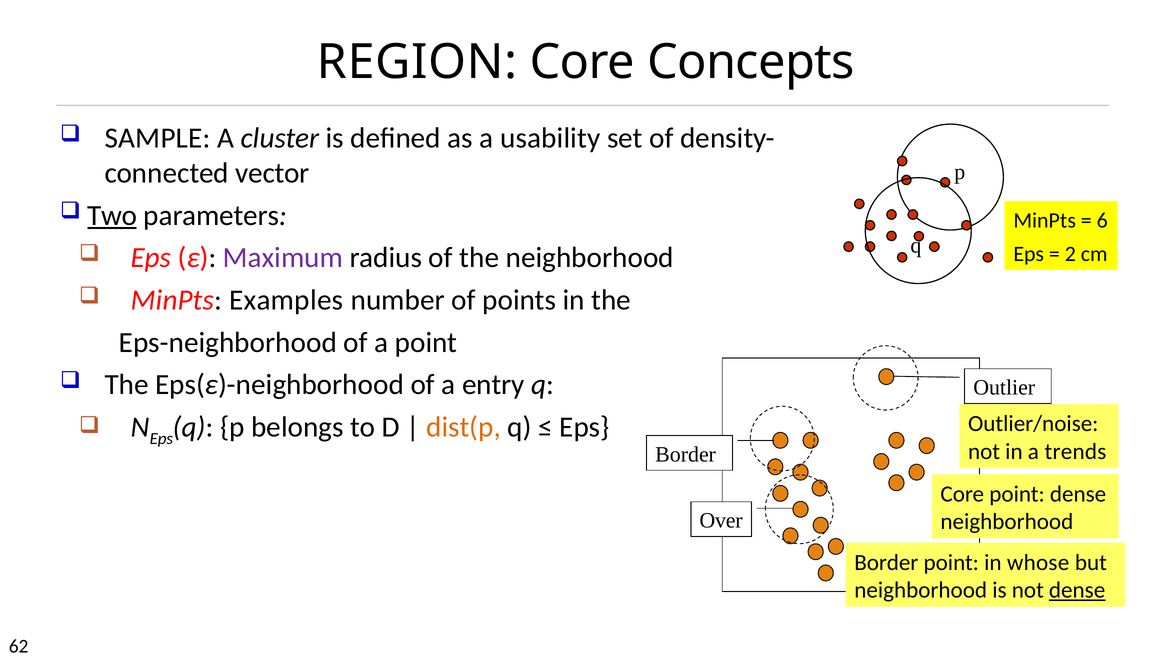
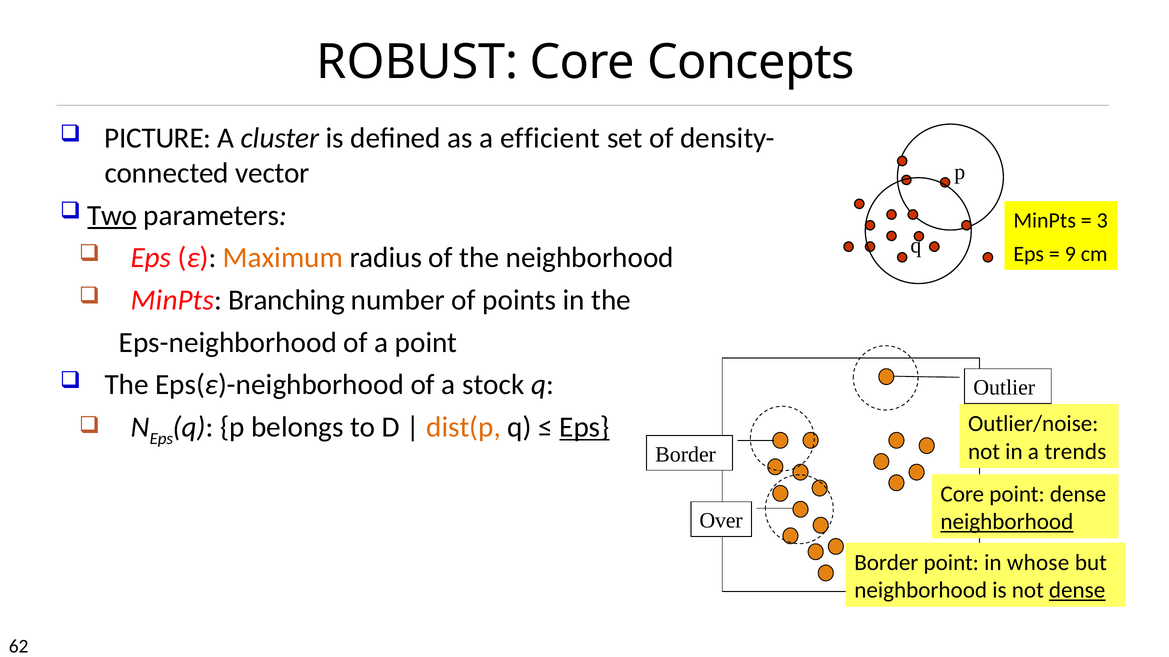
REGION: REGION -> ROBUST
SAMPLE: SAMPLE -> PICTURE
usability: usability -> efficient
6: 6 -> 3
2: 2 -> 9
Maximum colour: purple -> orange
Examples: Examples -> Branching
entry: entry -> stock
Eps at (584, 428) underline: none -> present
neighborhood at (1007, 522) underline: none -> present
